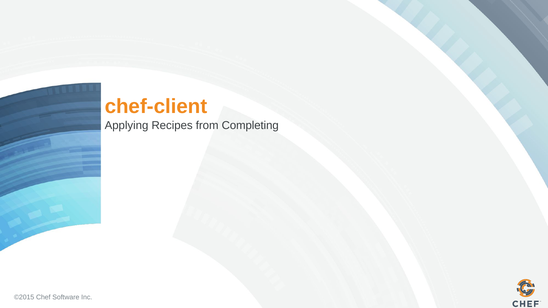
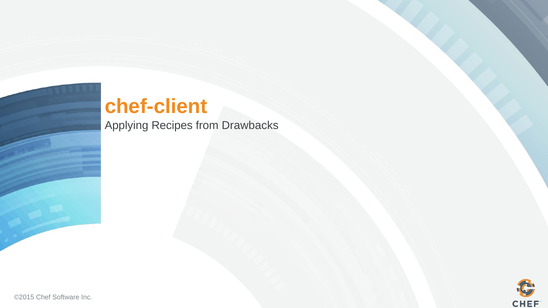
Completing: Completing -> Drawbacks
